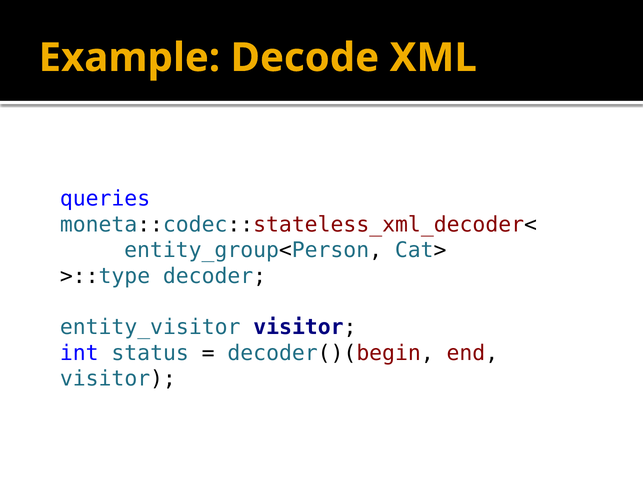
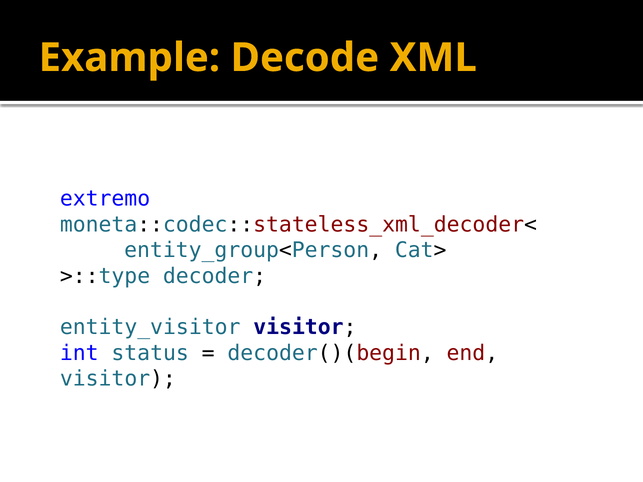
queries: queries -> extremo
